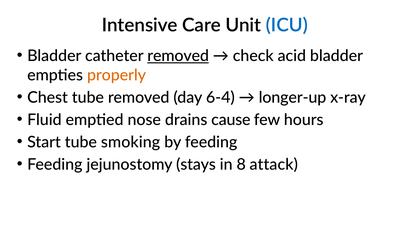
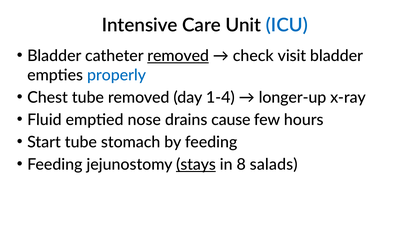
acid: acid -> visit
properly colour: orange -> blue
6-4: 6-4 -> 1-4
smoking: smoking -> stomach
stays underline: none -> present
attack: attack -> salads
